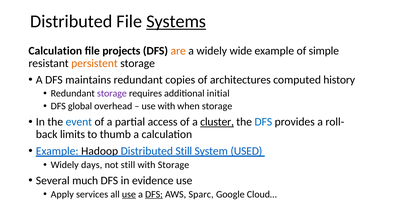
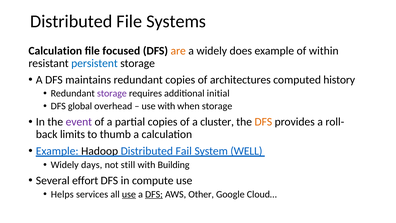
Systems underline: present -> none
projects: projects -> focused
wide: wide -> does
simple: simple -> within
persistent colour: orange -> blue
event colour: blue -> purple
partial access: access -> copies
cluster underline: present -> none
DFS at (263, 122) colour: blue -> orange
Distributed Still: Still -> Fail
USED: USED -> WELL
with Storage: Storage -> Building
much: much -> effort
evidence: evidence -> compute
Apply: Apply -> Helps
Sparc: Sparc -> Other
